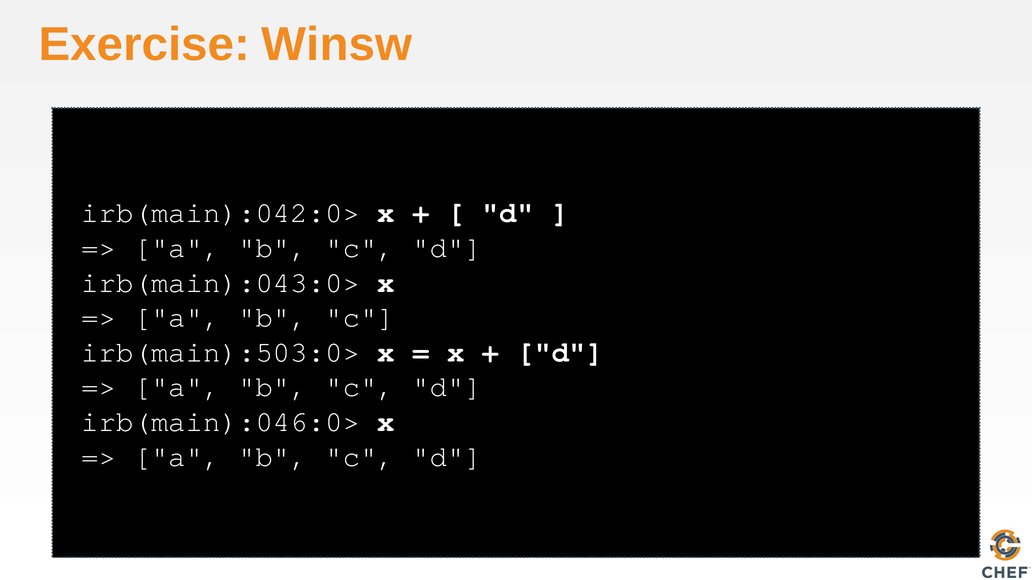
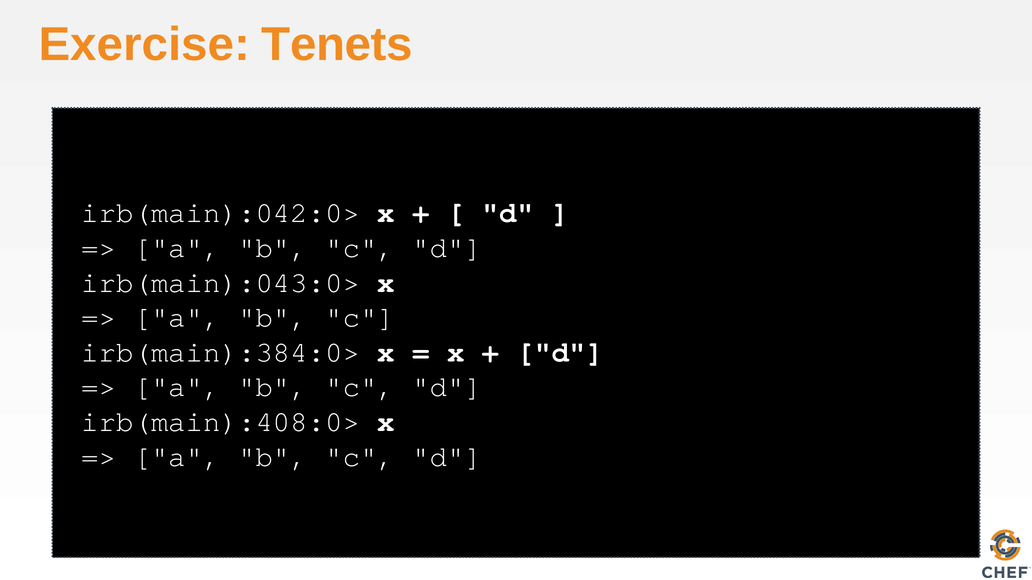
Winsw: Winsw -> Tenets
irb(main):503:0>: irb(main):503:0> -> irb(main):384:0>
irb(main):046:0>: irb(main):046:0> -> irb(main):408:0>
